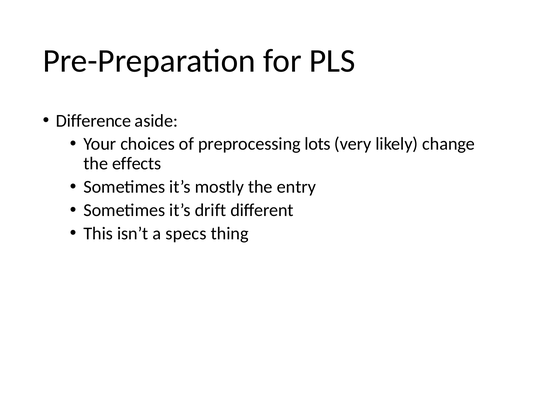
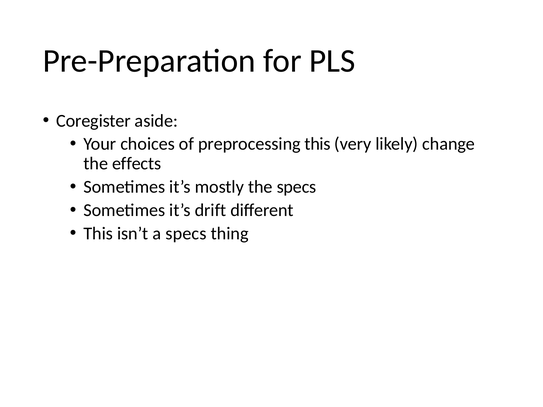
Difference: Difference -> Coregister
preprocessing lots: lots -> this
the entry: entry -> specs
